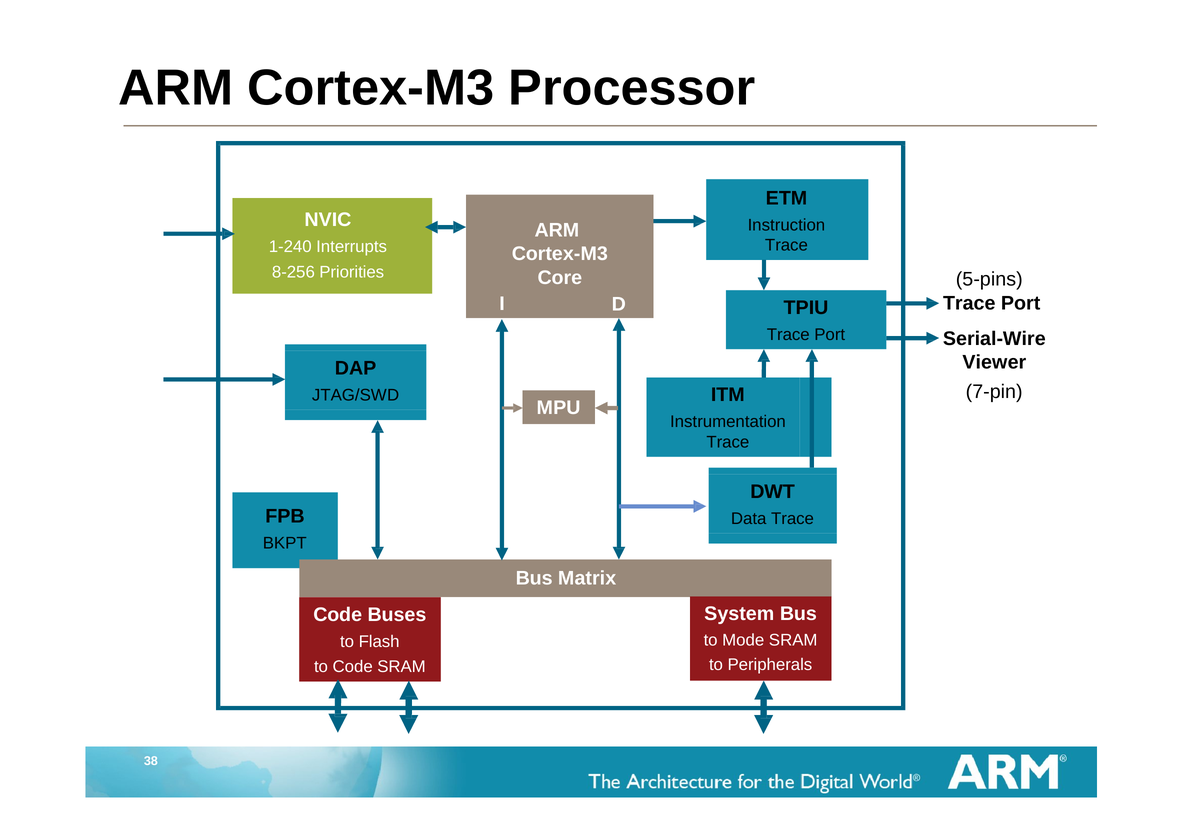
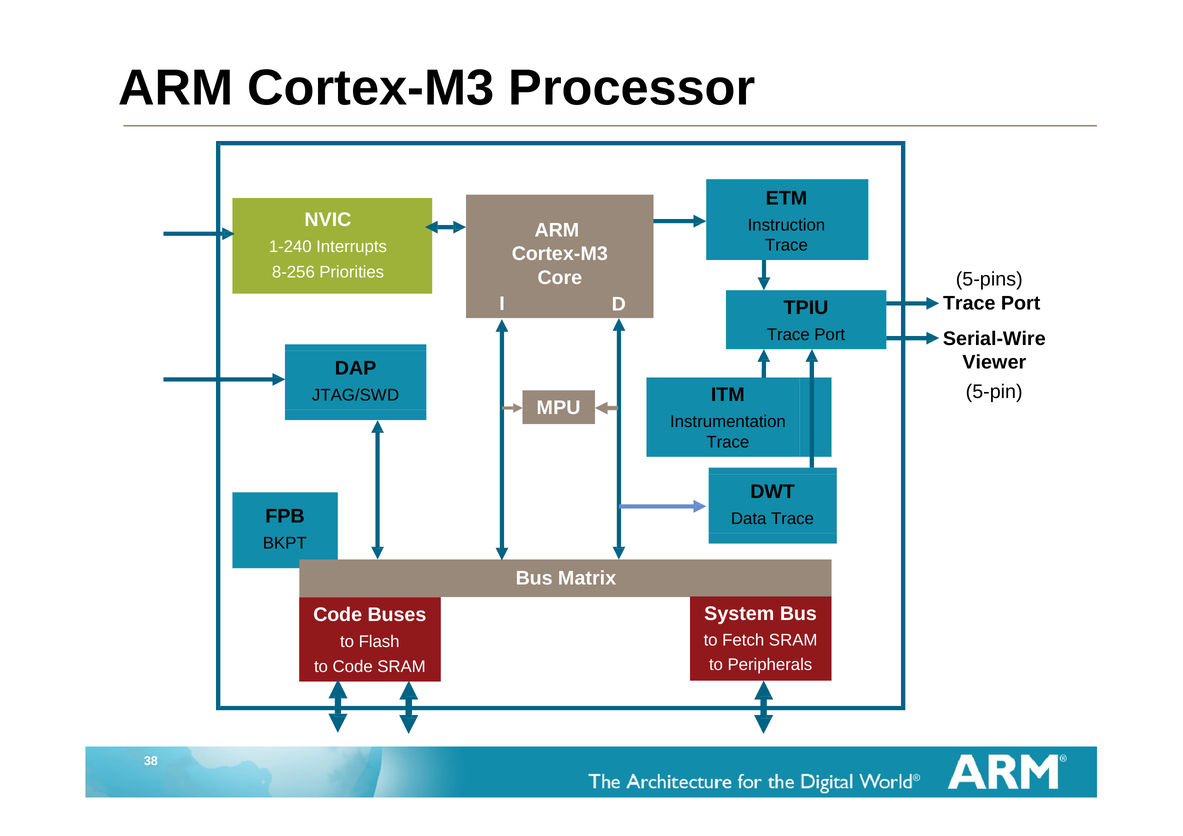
7-pin: 7-pin -> 5-pin
Mode: Mode -> Fetch
